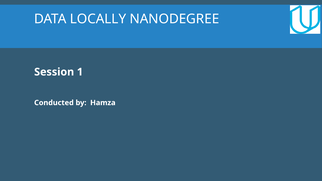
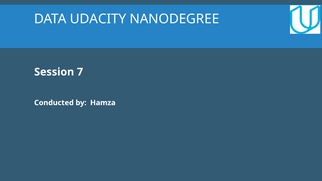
LOCALLY: LOCALLY -> UDACITY
1: 1 -> 7
